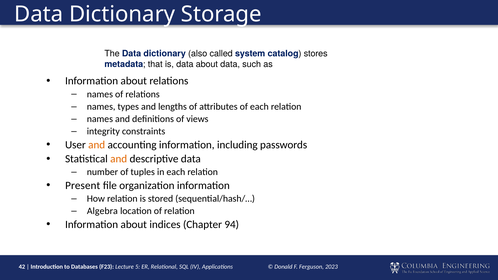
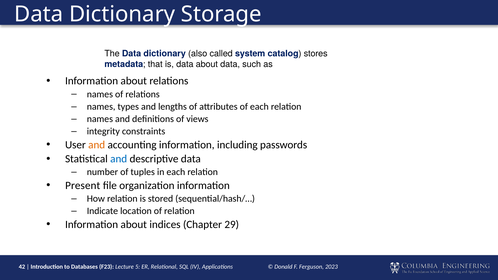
and at (119, 159) colour: orange -> blue
Algebra: Algebra -> Indicate
94: 94 -> 29
